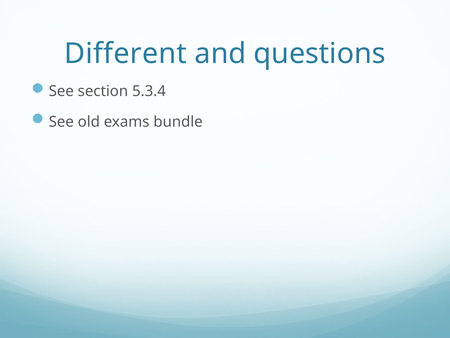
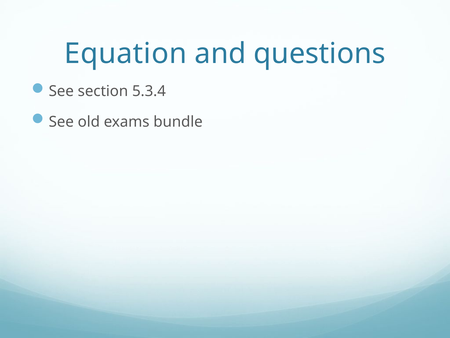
Different: Different -> Equation
